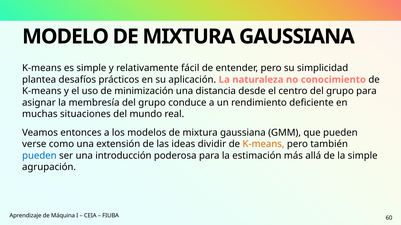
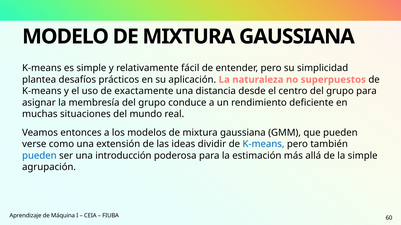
conocimiento: conocimiento -> superpuestos
minimización: minimización -> exactamente
K-means at (264, 144) colour: orange -> blue
